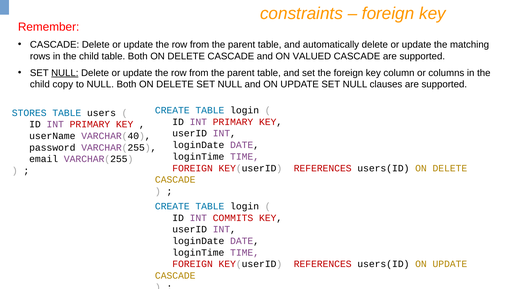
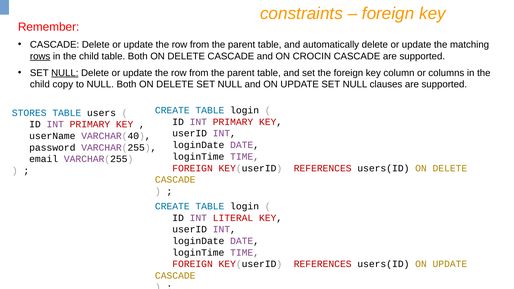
rows underline: none -> present
VALUED: VALUED -> CROCIN
COMMITS: COMMITS -> LITERAL
